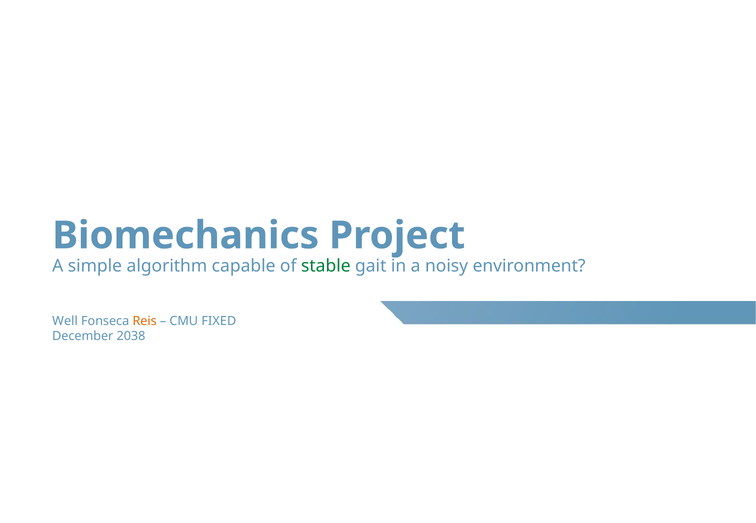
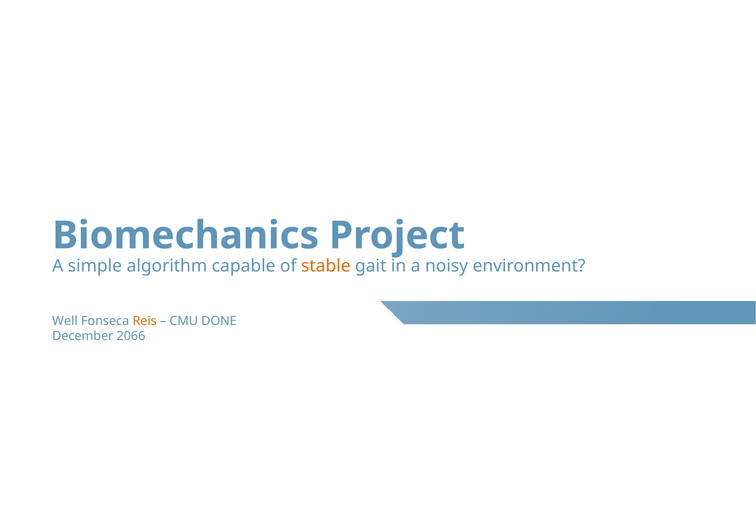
stable colour: green -> orange
FIXED: FIXED -> DONE
2038: 2038 -> 2066
